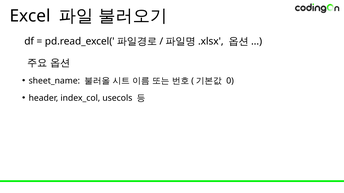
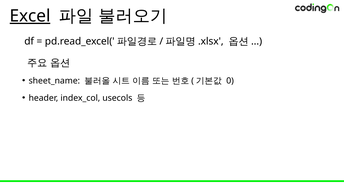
Excel underline: none -> present
